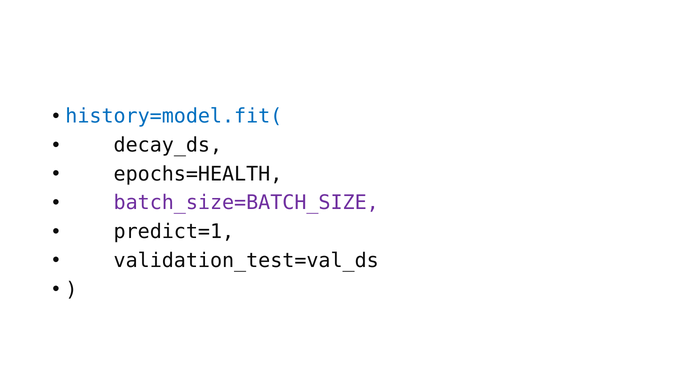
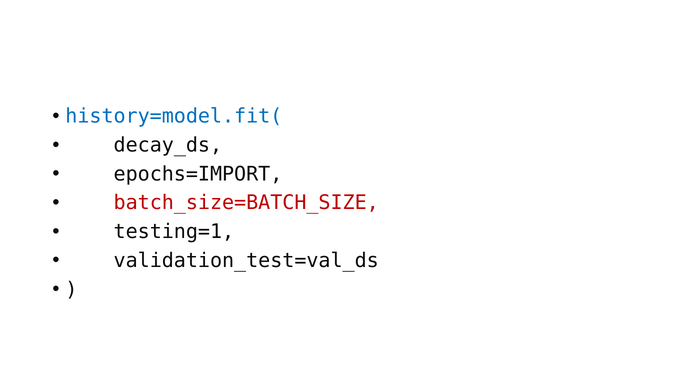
epochs=HEALTH: epochs=HEALTH -> epochs=IMPORT
batch_size=BATCH_SIZE colour: purple -> red
predict=1: predict=1 -> testing=1
